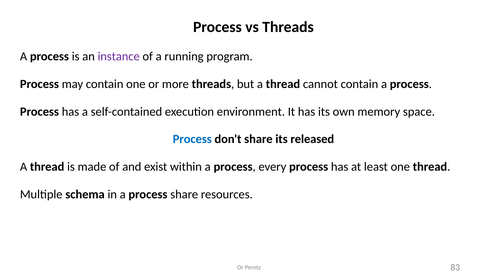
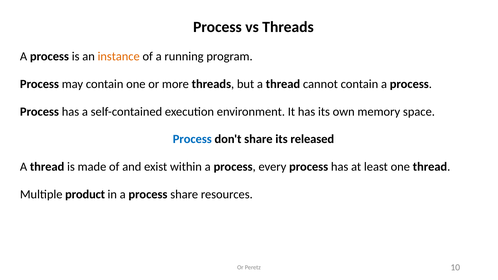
instance colour: purple -> orange
schema: schema -> product
83: 83 -> 10
